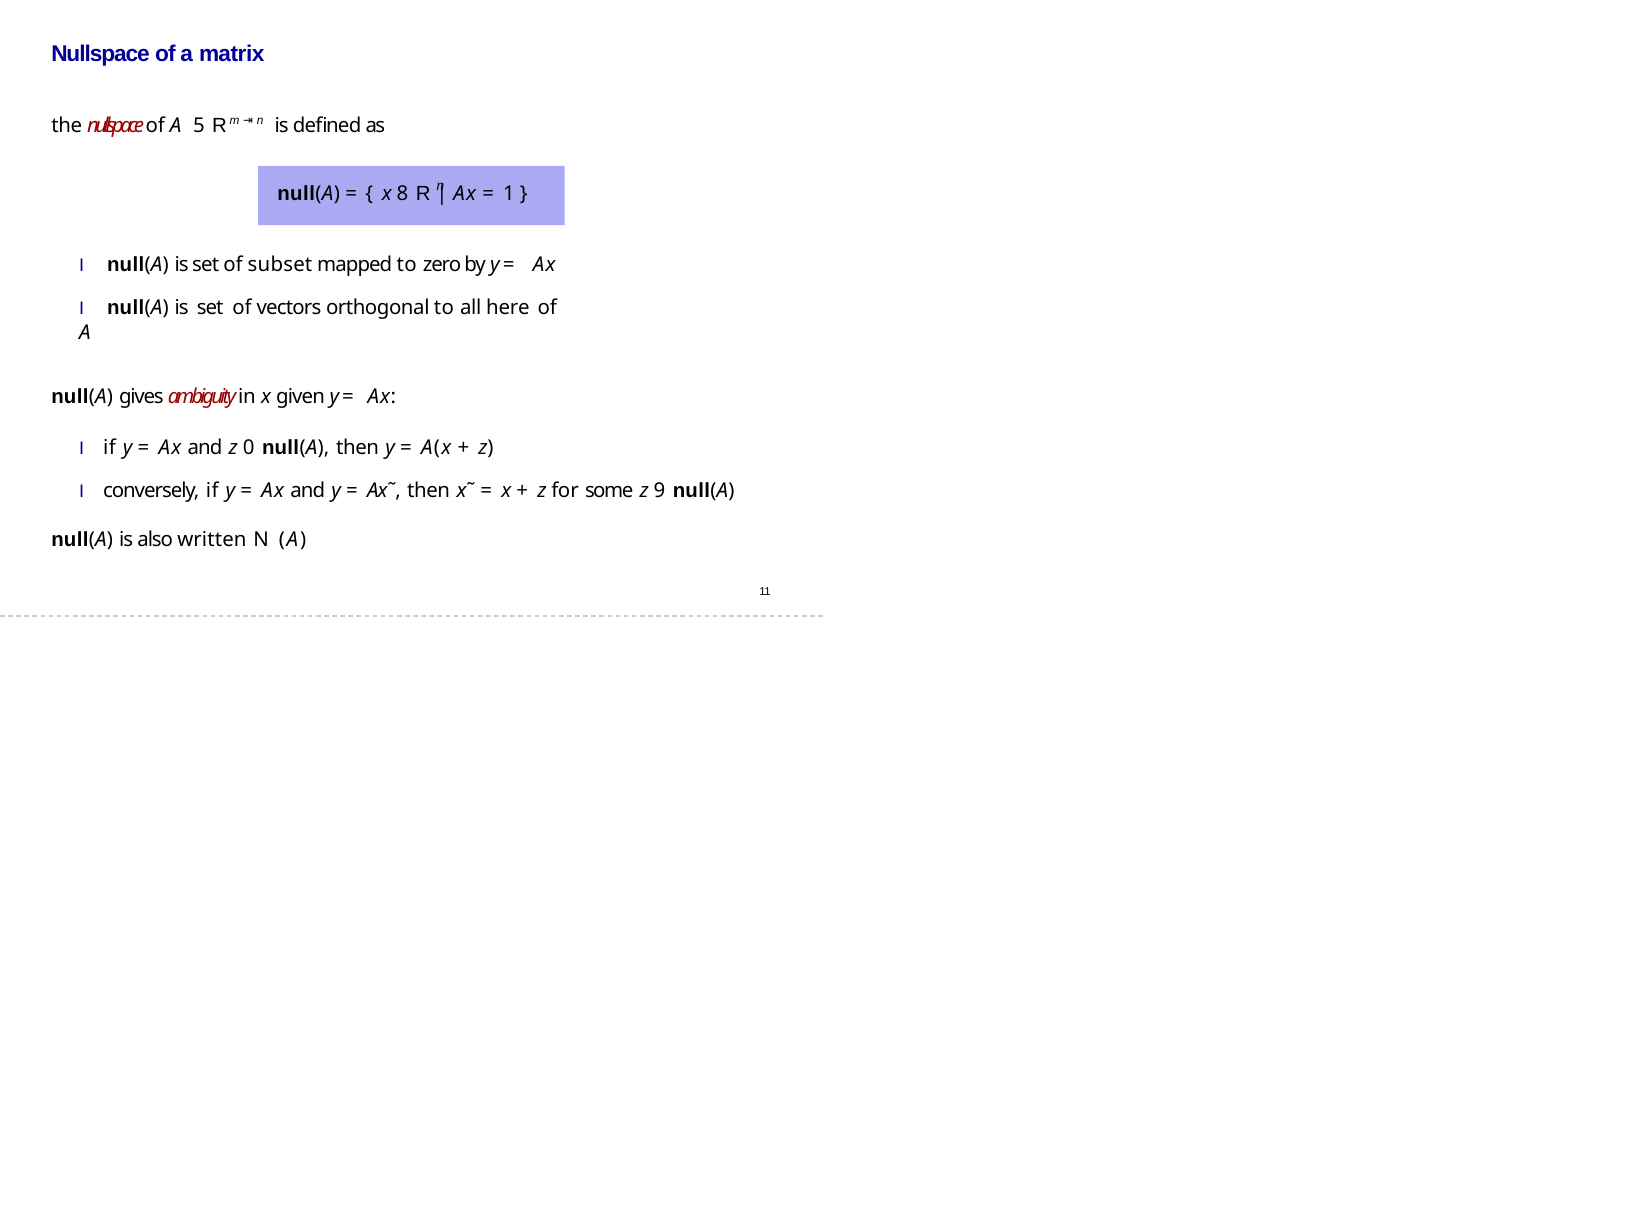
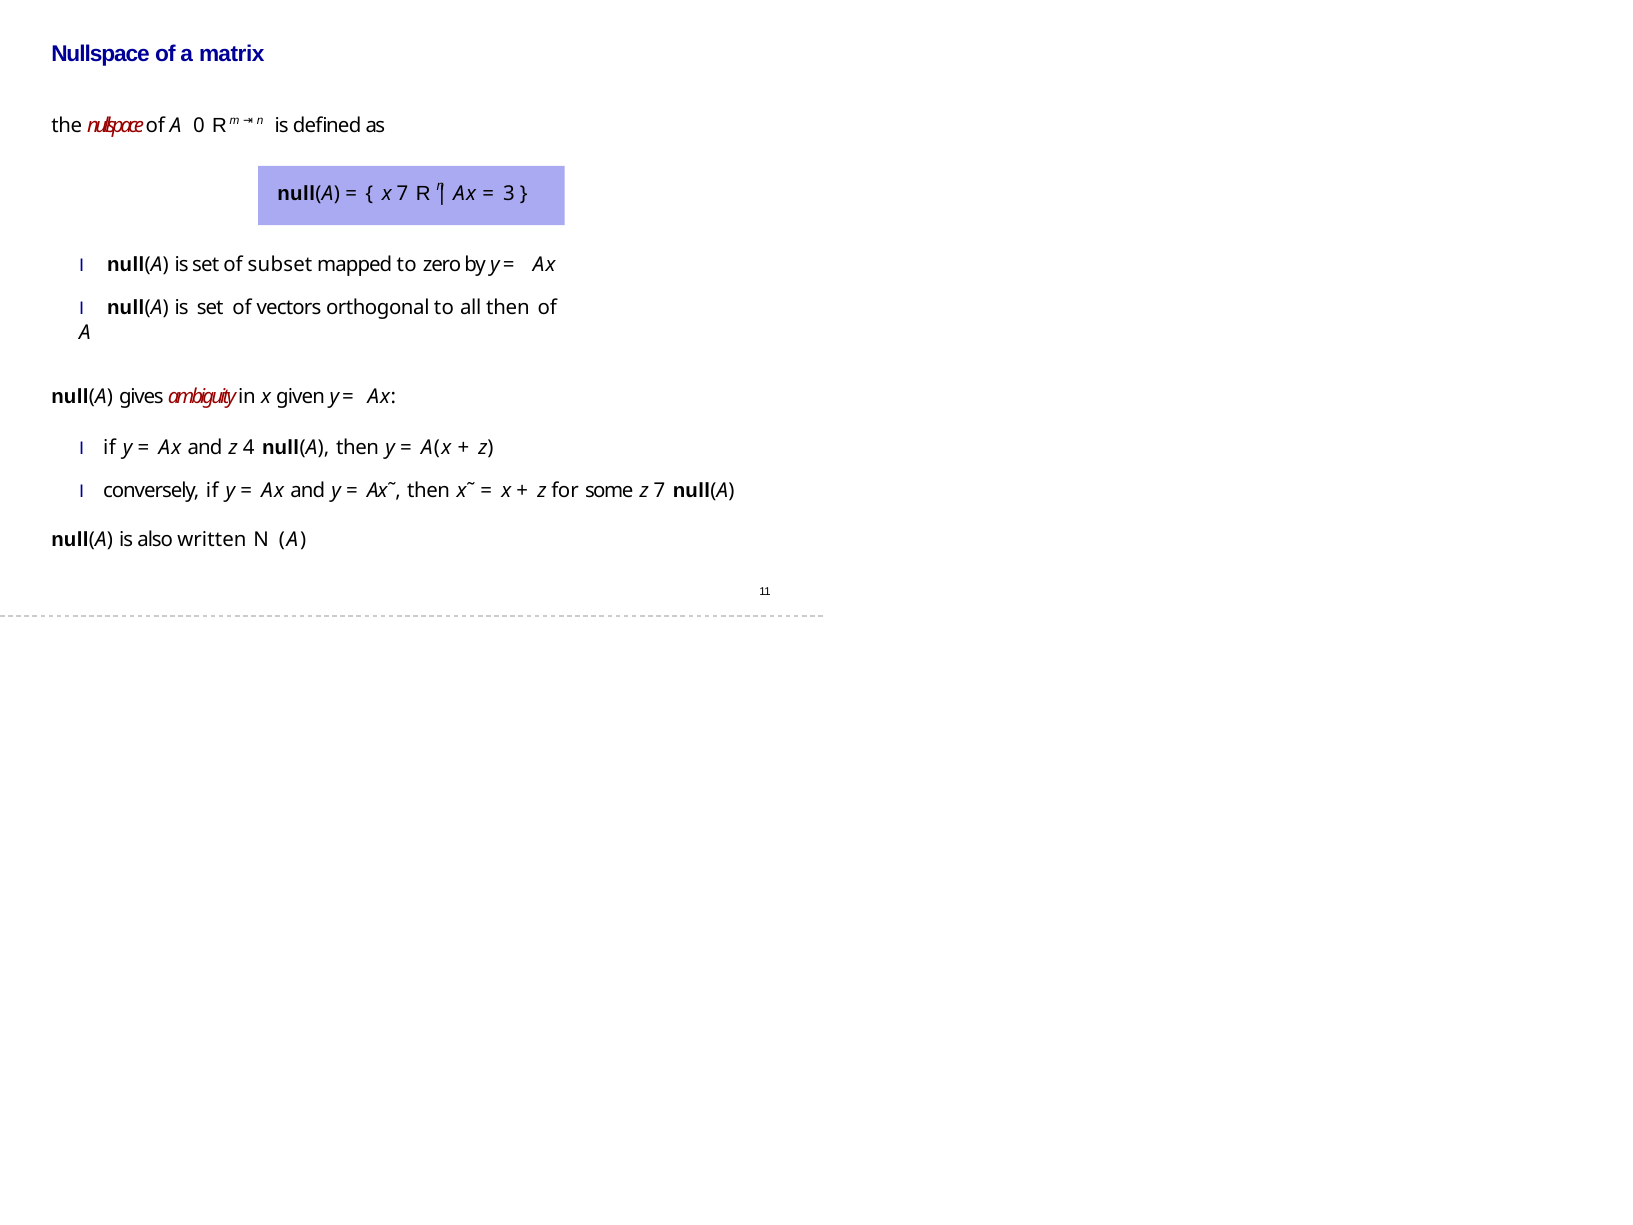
5: 5 -> 0
x 8: 8 -> 7
1: 1 -> 3
all here: here -> then
0: 0 -> 4
z 9: 9 -> 7
